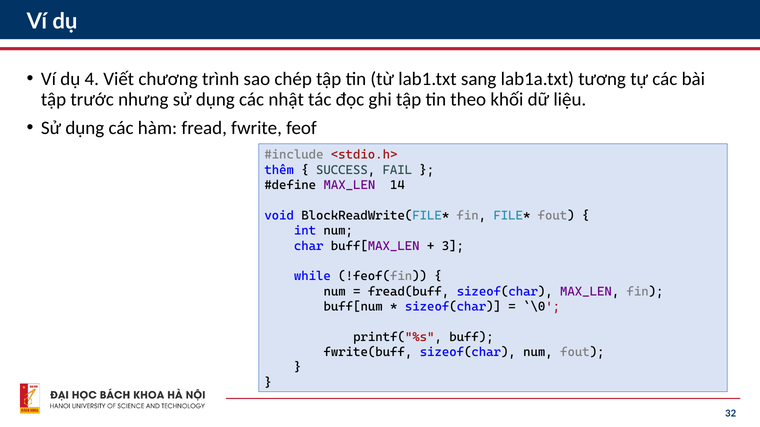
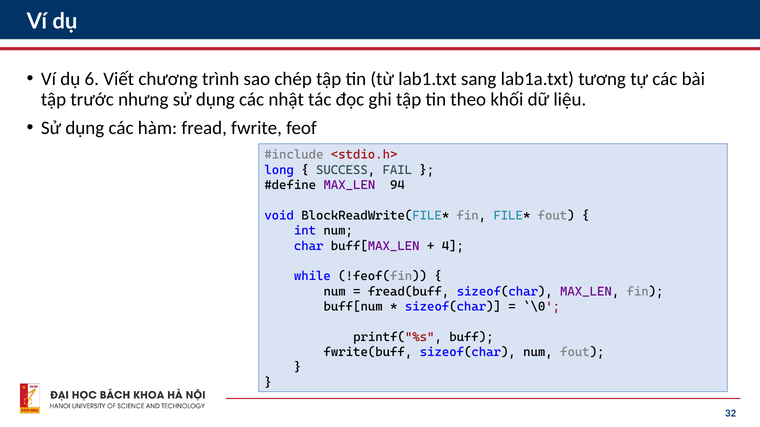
4: 4 -> 6
thêm: thêm -> long
14: 14 -> 94
3: 3 -> 4
